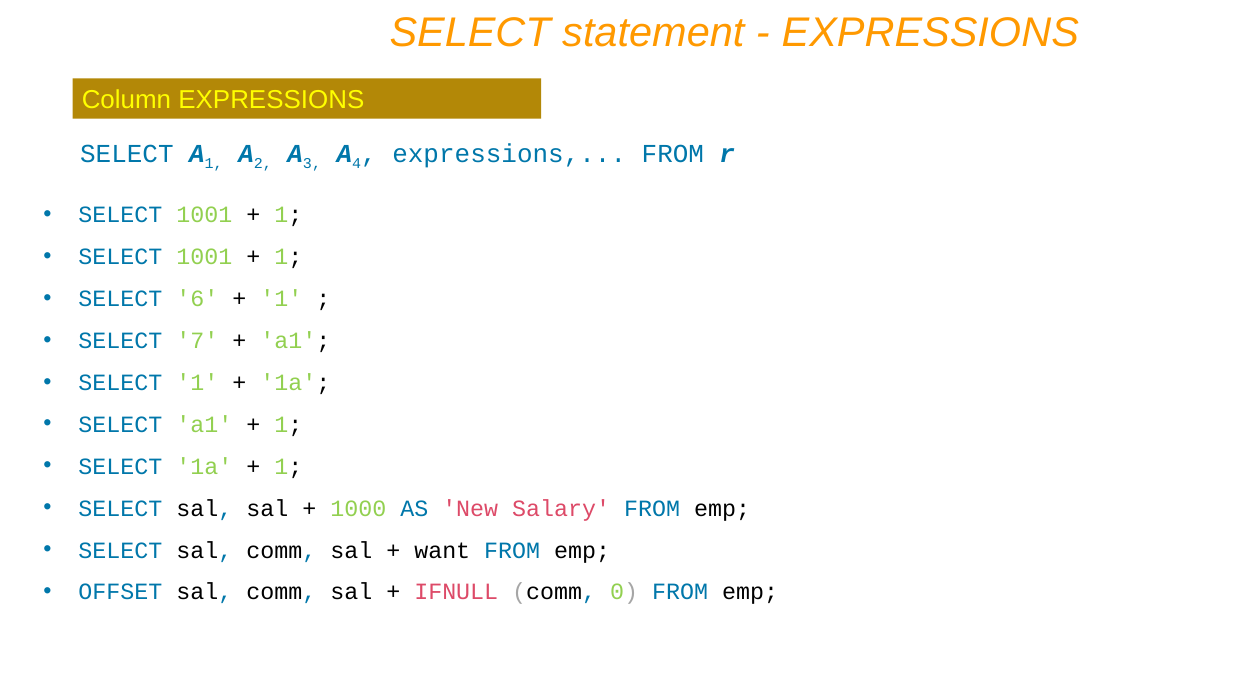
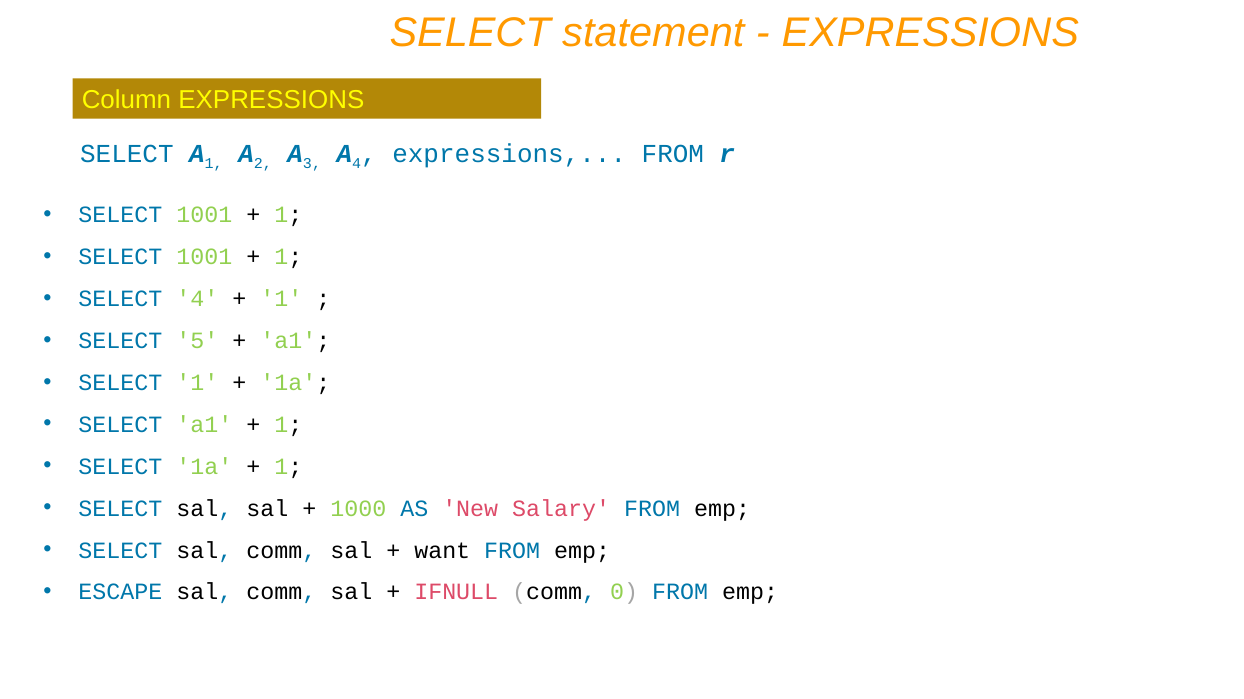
SELECT 6: 6 -> 4
7: 7 -> 5
OFFSET: OFFSET -> ESCAPE
